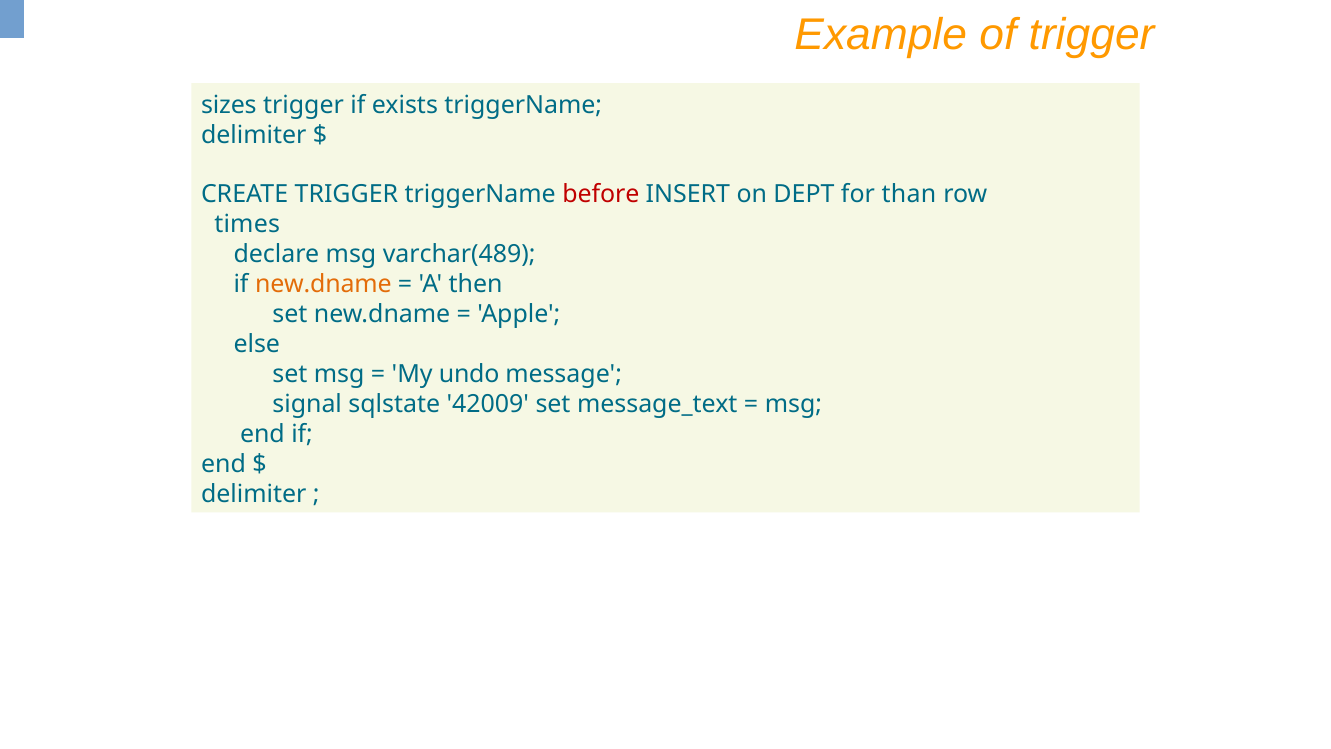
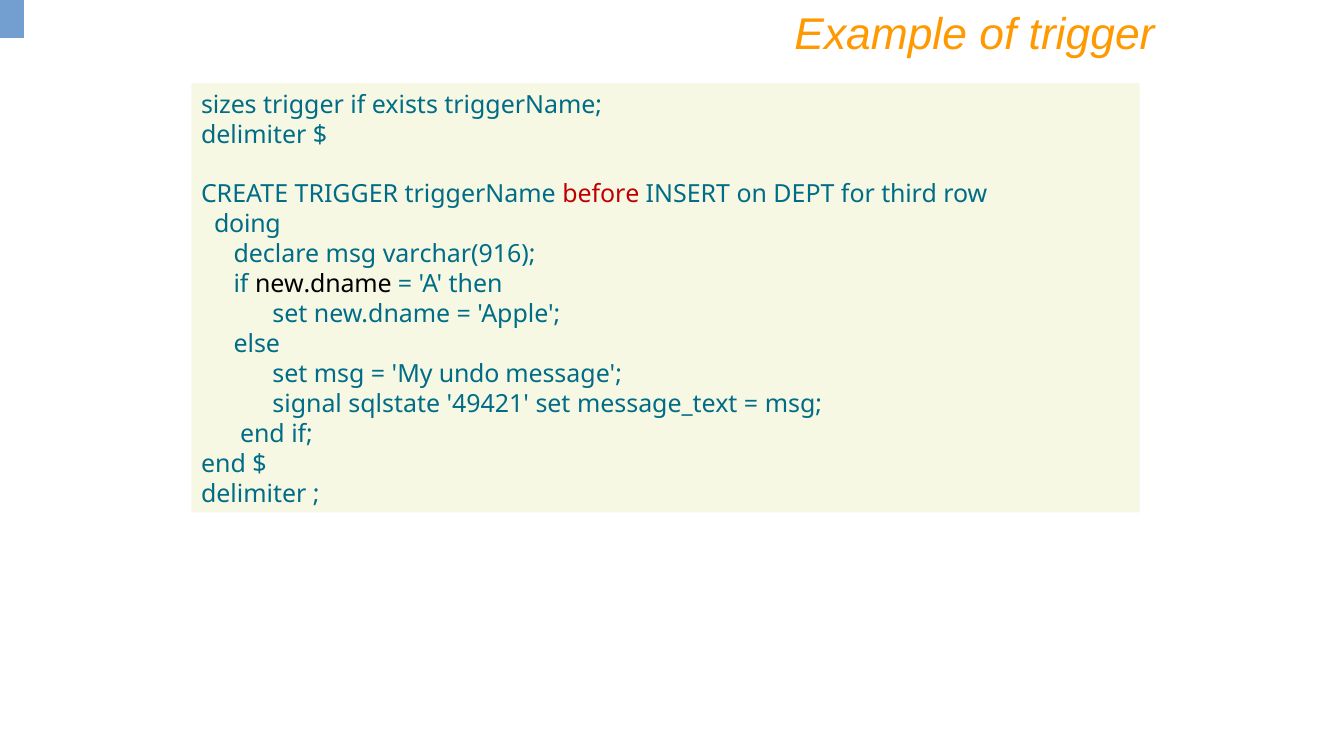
than: than -> third
times: times -> doing
varchar(489: varchar(489 -> varchar(916
new.dname at (323, 284) colour: orange -> black
42009: 42009 -> 49421
